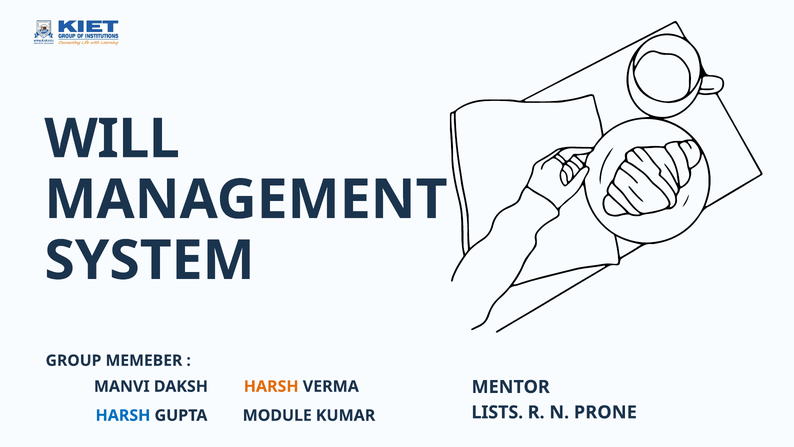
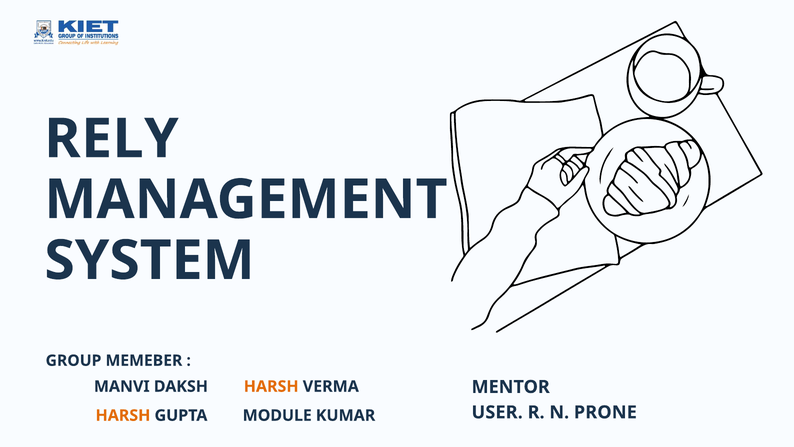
WILL: WILL -> RELY
LISTS: LISTS -> USER
HARSH at (123, 415) colour: blue -> orange
